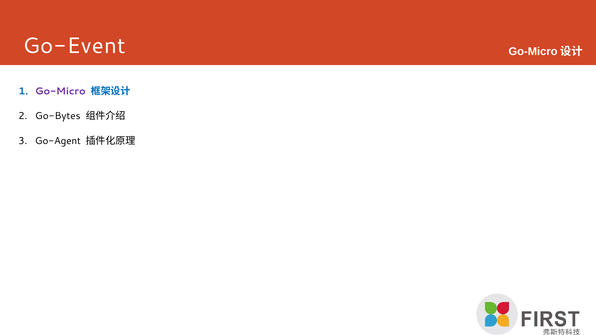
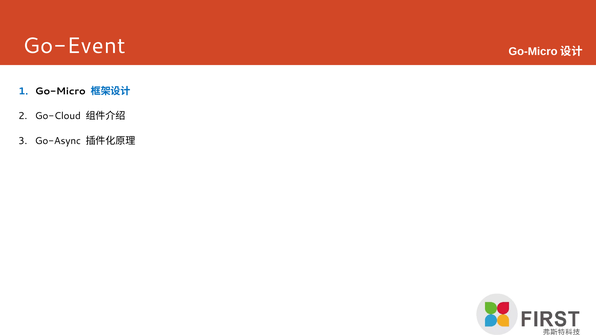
Go-Micro colour: purple -> black
Go-Bytes: Go-Bytes -> Go-Cloud
Go-Agent: Go-Agent -> Go-Async
